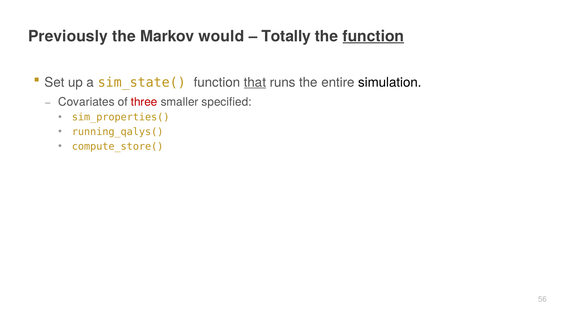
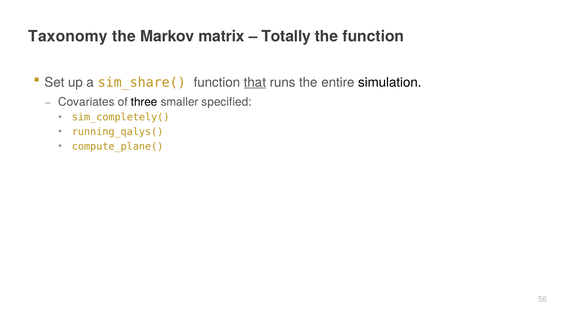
Previously: Previously -> Taxonomy
would: would -> matrix
function at (373, 36) underline: present -> none
sim_state(: sim_state( -> sim_share(
three colour: red -> black
sim_properties(: sim_properties( -> sim_completely(
compute_store(: compute_store( -> compute_plane(
